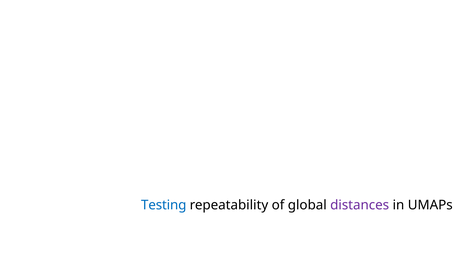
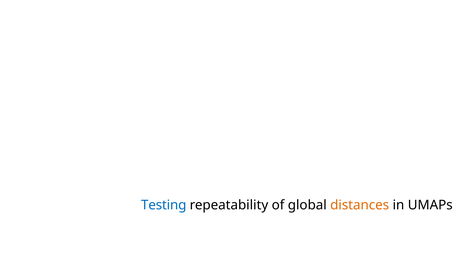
distances colour: purple -> orange
